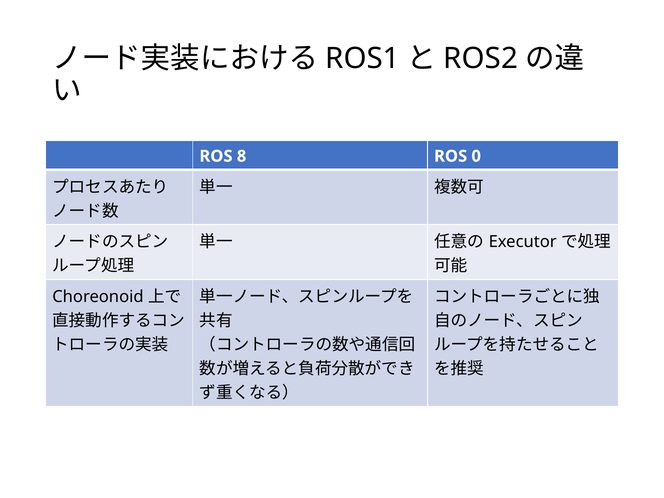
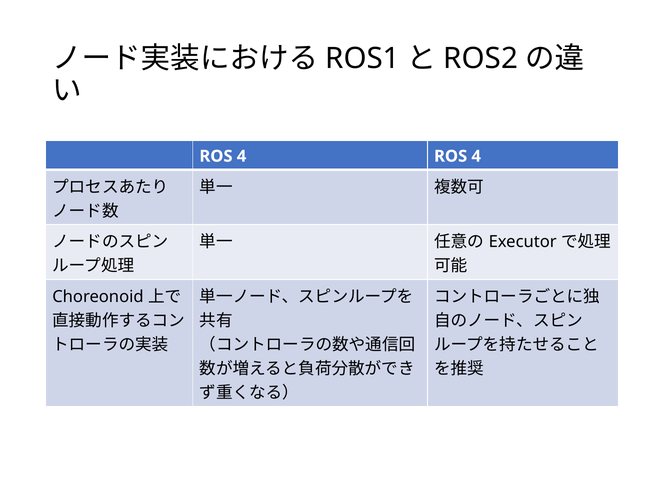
8 at (242, 156): 8 -> 4
0 at (476, 156): 0 -> 4
